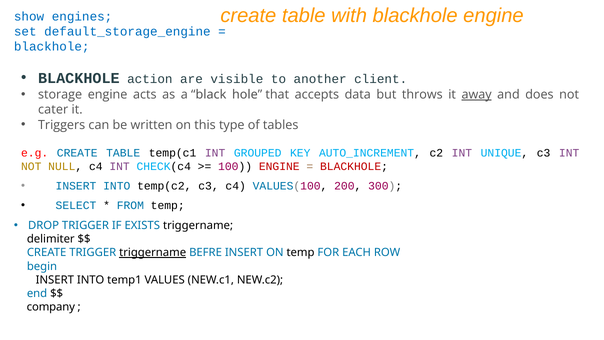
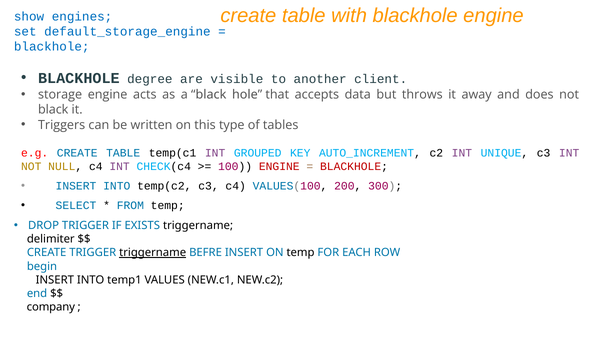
action: action -> degree
away underline: present -> none
cater at (53, 110): cater -> black
